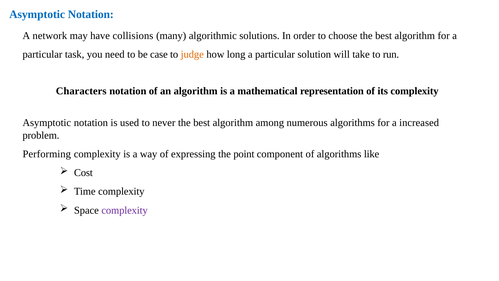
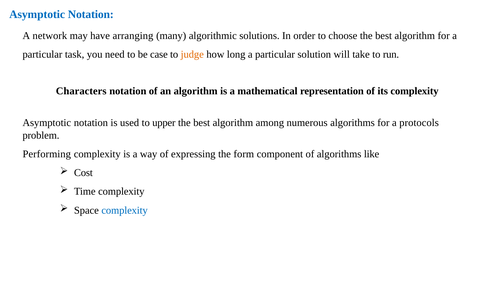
collisions: collisions -> arranging
never: never -> upper
increased: increased -> protocols
point: point -> form
complexity at (125, 210) colour: purple -> blue
